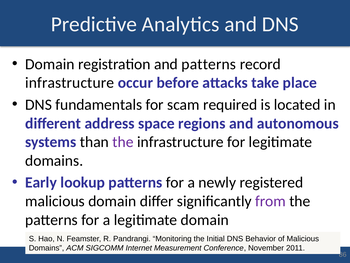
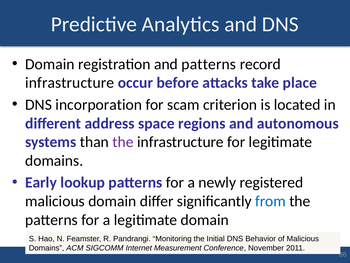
fundamentals: fundamentals -> incorporation
required: required -> criterion
from colour: purple -> blue
